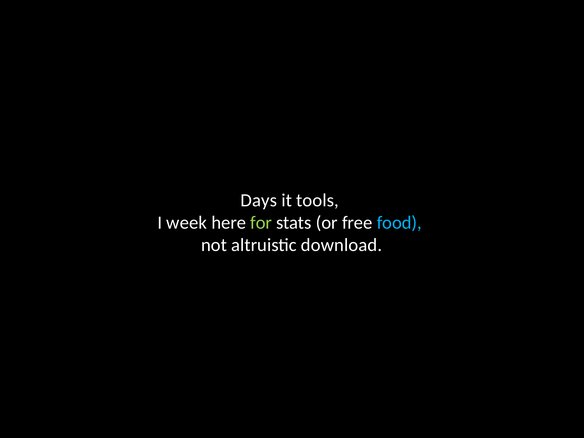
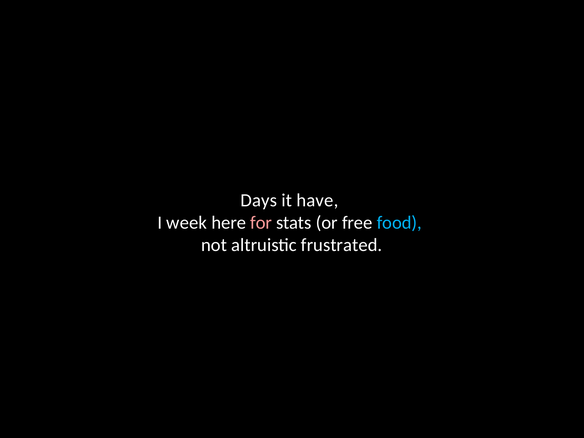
tools: tools -> have
for colour: light green -> pink
download: download -> frustrated
